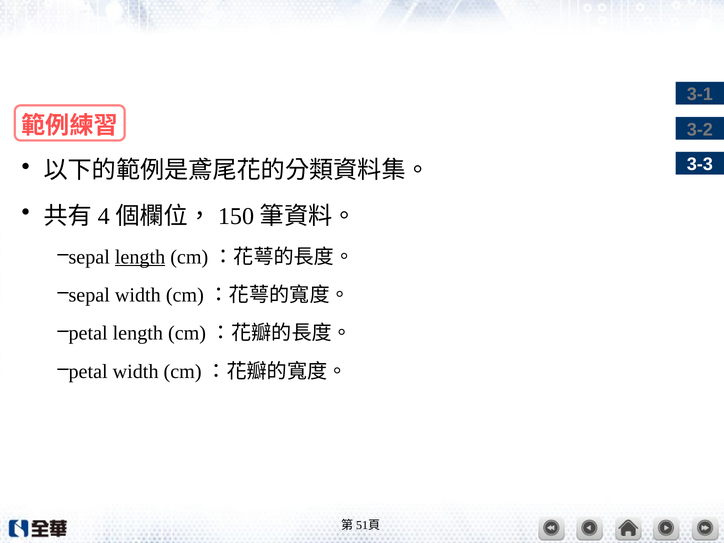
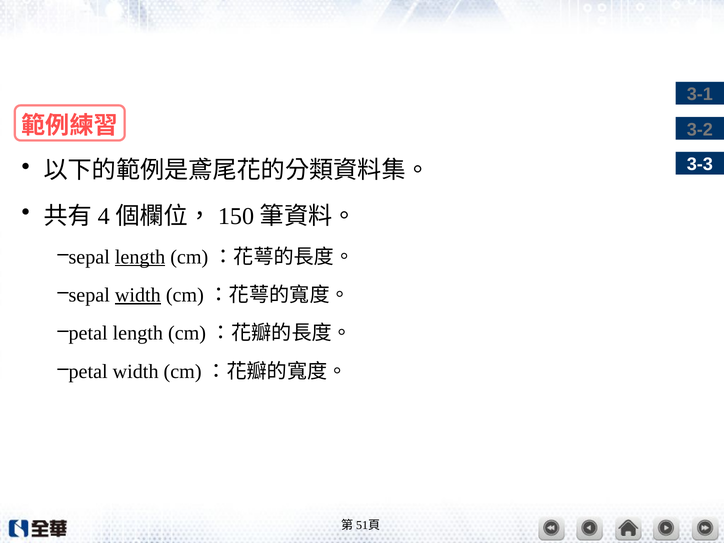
width at (138, 295) underline: none -> present
